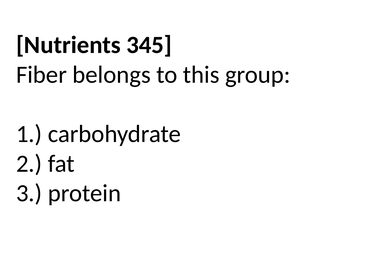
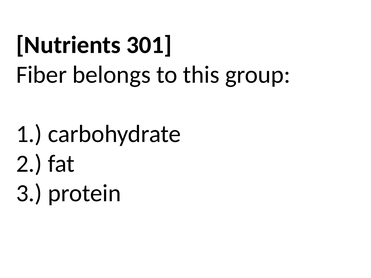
345: 345 -> 301
